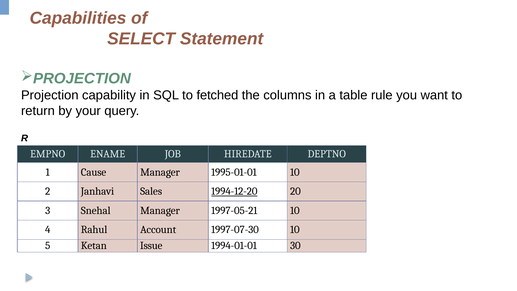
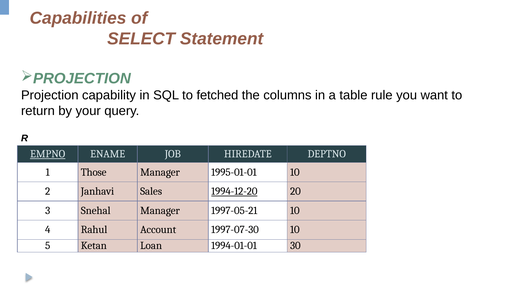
EMPNO underline: none -> present
Cause: Cause -> Those
Issue: Issue -> Loan
